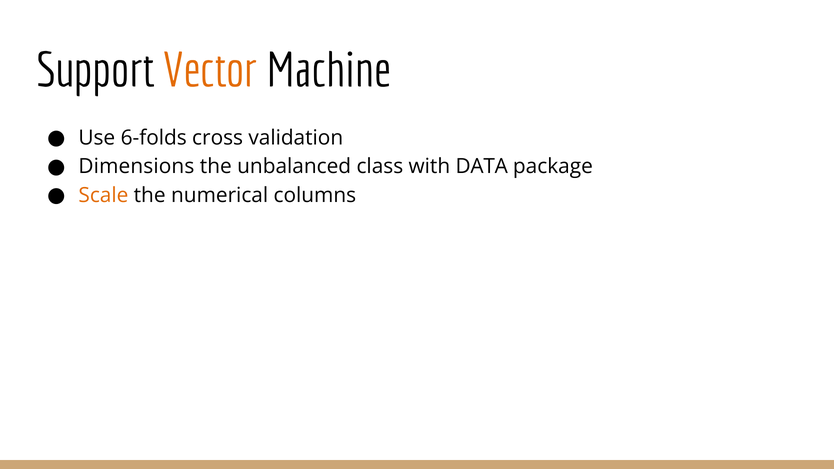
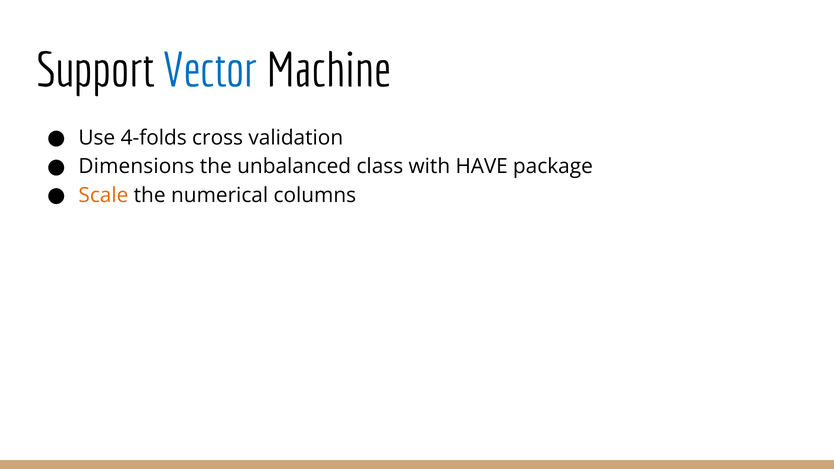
Vector colour: orange -> blue
6-folds: 6-folds -> 4-folds
DATA: DATA -> HAVE
